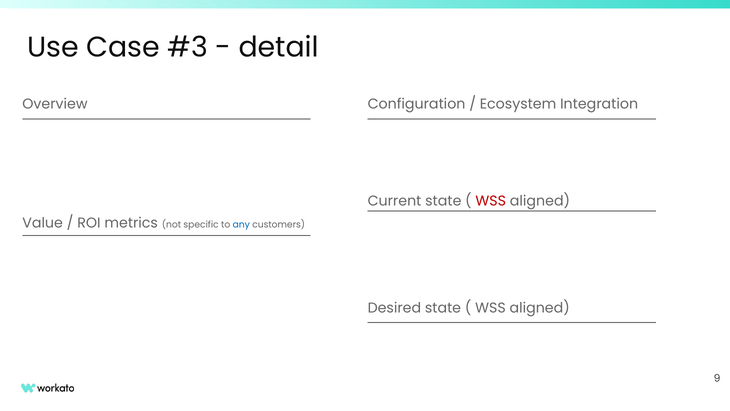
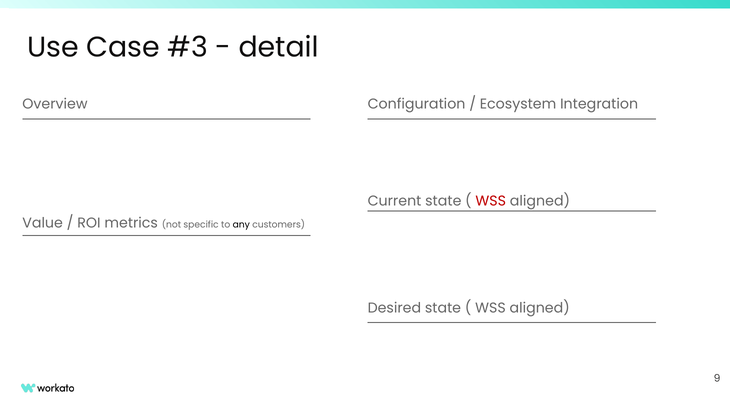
any colour: blue -> black
